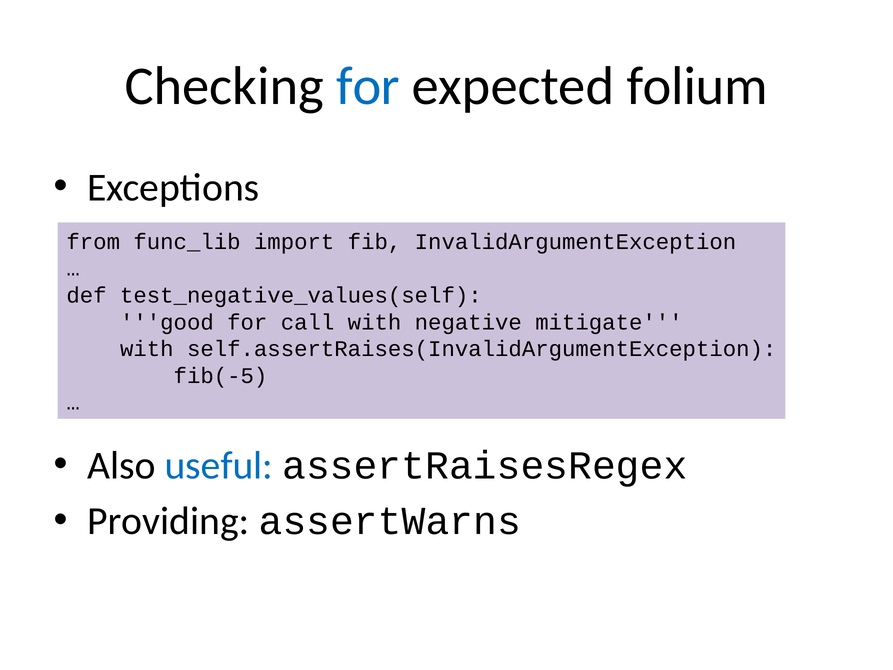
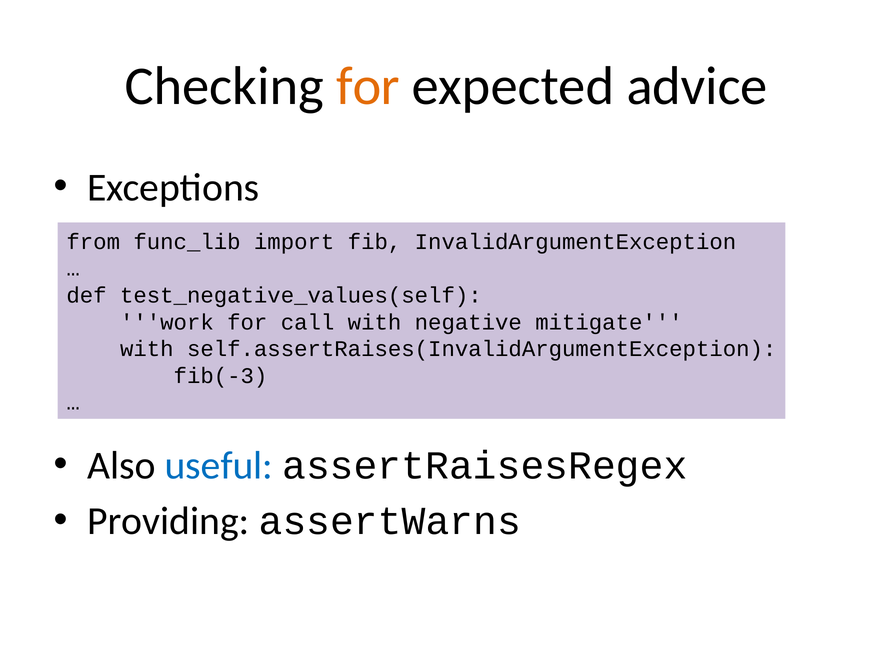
for at (368, 86) colour: blue -> orange
folium: folium -> advice
good: good -> work
fib(-5: fib(-5 -> fib(-3
